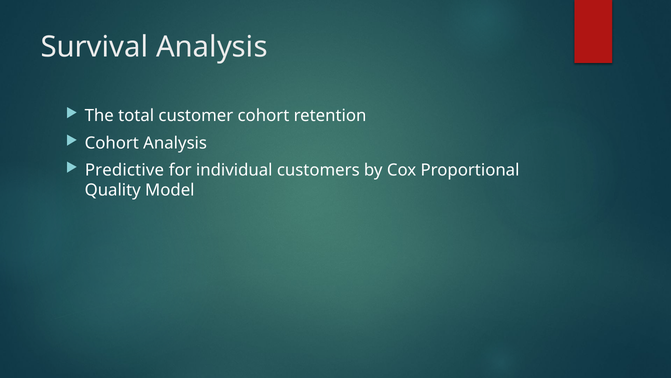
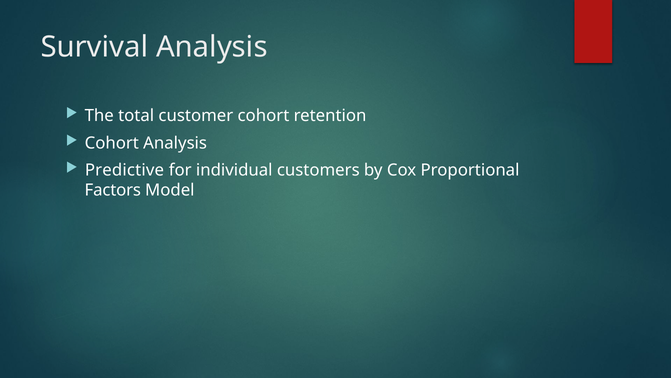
Quality: Quality -> Factors
